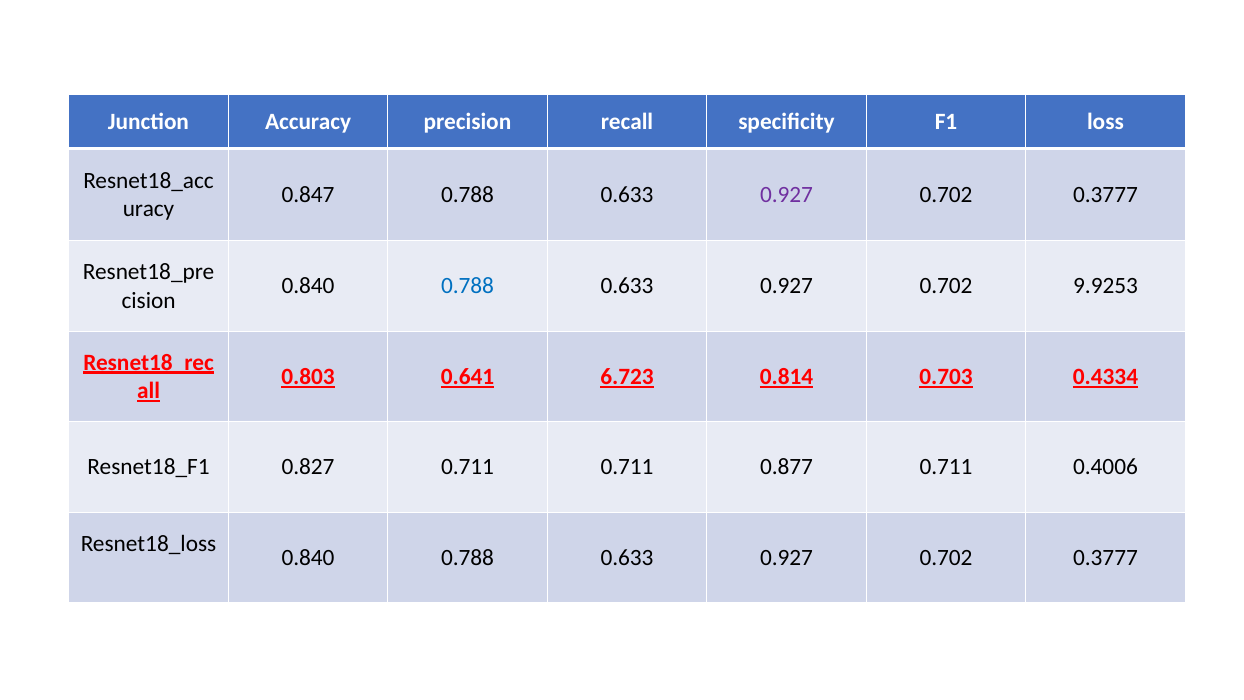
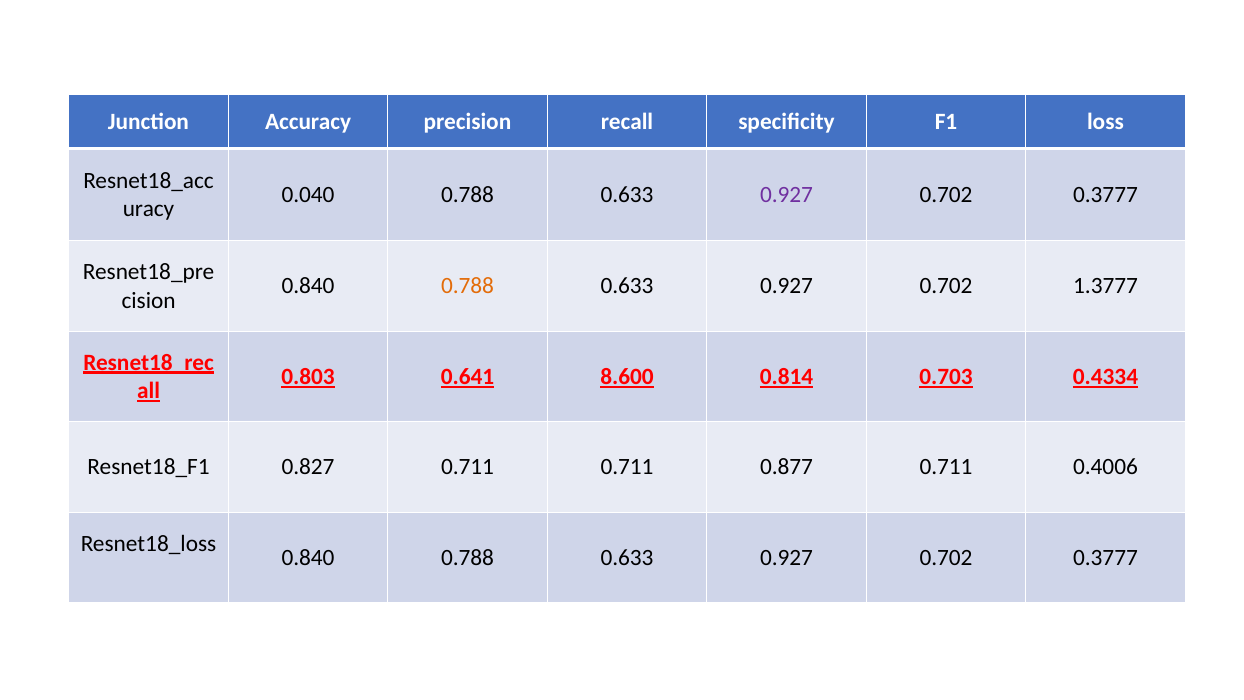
0.847: 0.847 -> 0.040
0.788 at (468, 286) colour: blue -> orange
9.9253: 9.9253 -> 1.3777
6.723: 6.723 -> 8.600
